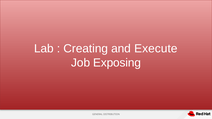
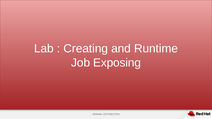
Execute: Execute -> Runtime
